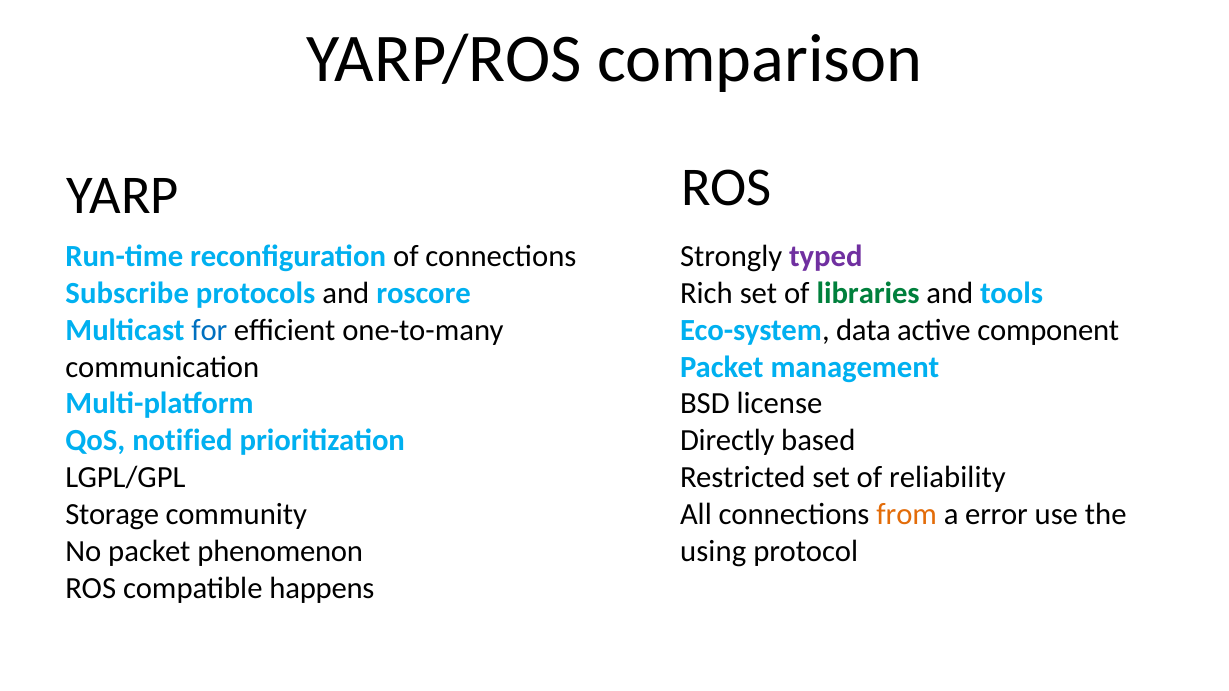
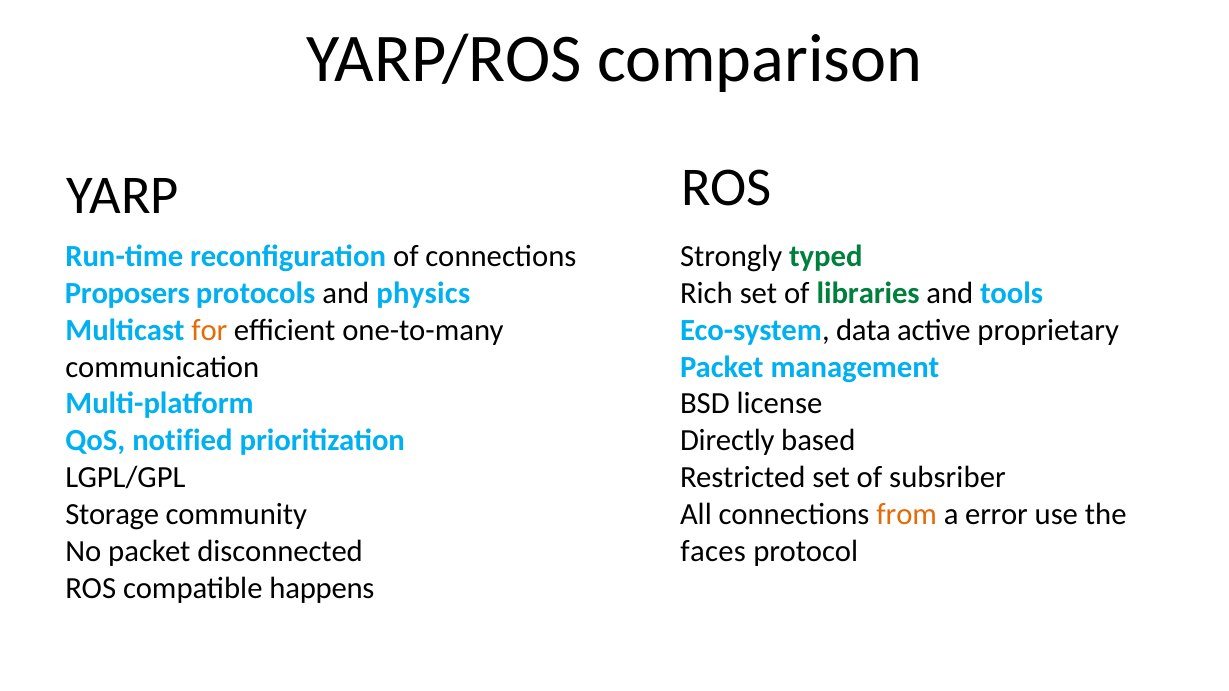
typed colour: purple -> green
Subscribe: Subscribe -> Proposers
roscore: roscore -> physics
for colour: blue -> orange
component: component -> proprietary
reliability: reliability -> subsriber
phenomenon: phenomenon -> disconnected
using: using -> faces
